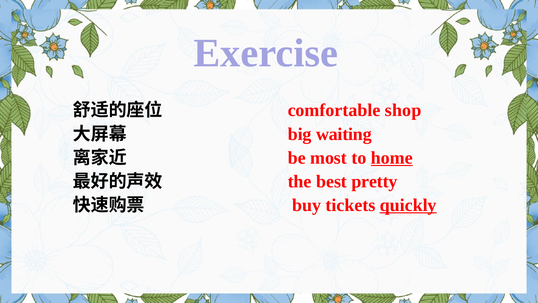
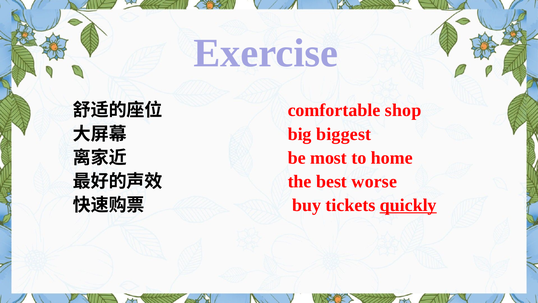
waiting: waiting -> biggest
home underline: present -> none
pretty: pretty -> worse
